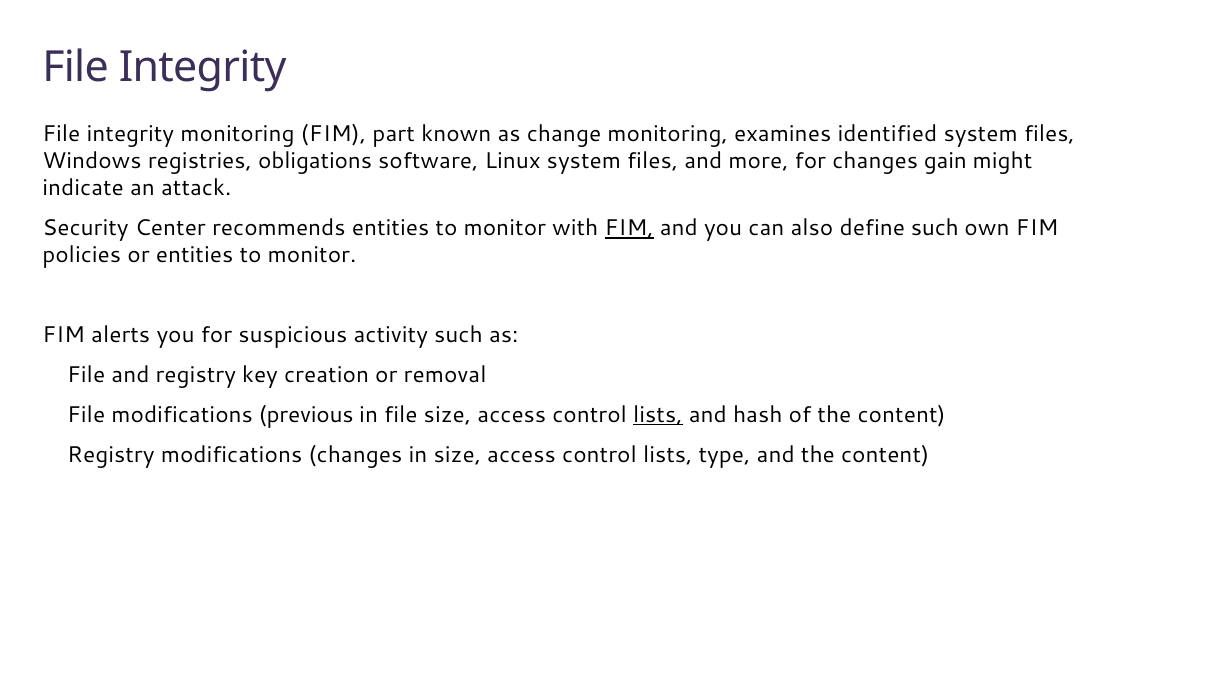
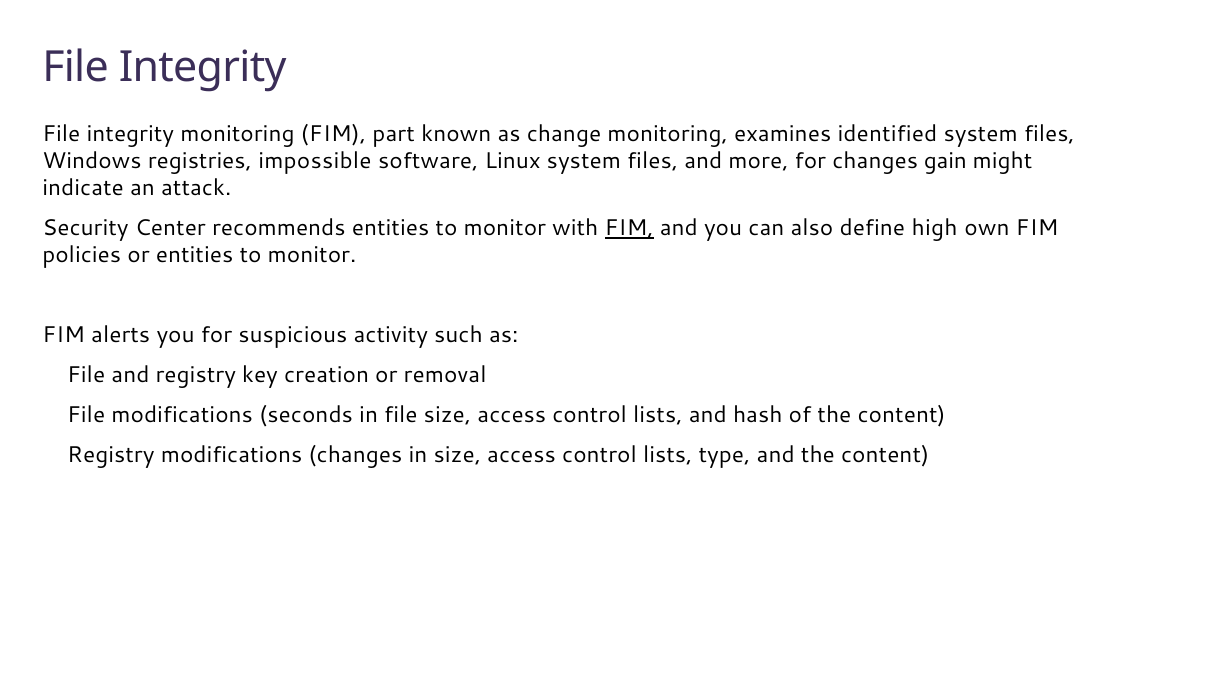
obligations: obligations -> impossible
define such: such -> high
previous: previous -> seconds
lists at (658, 415) underline: present -> none
